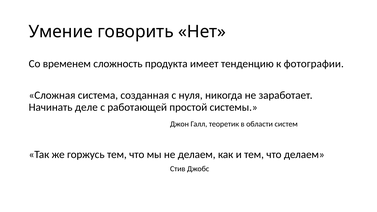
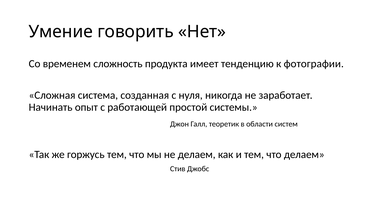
деле: деле -> опыт
